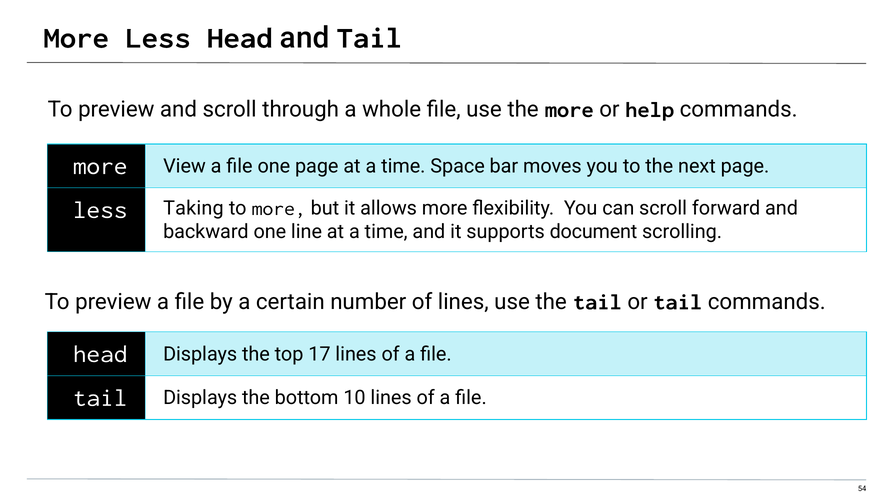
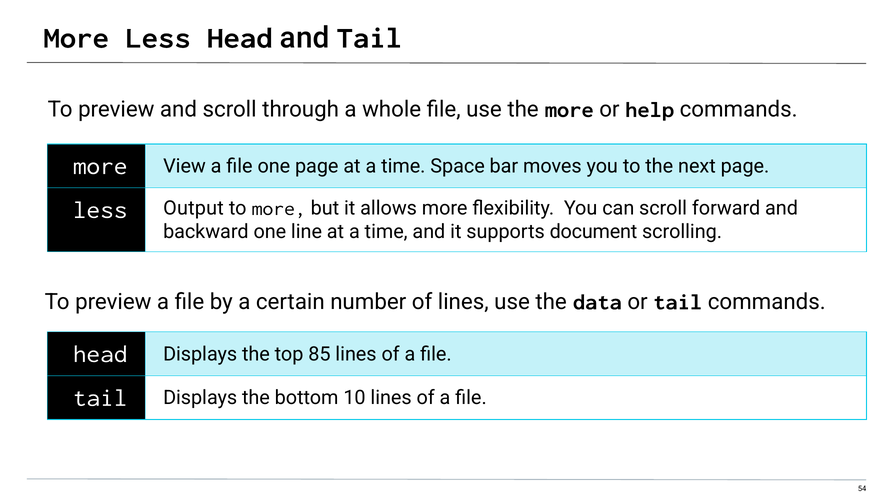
Taking: Taking -> Output
the tail: tail -> data
17: 17 -> 85
